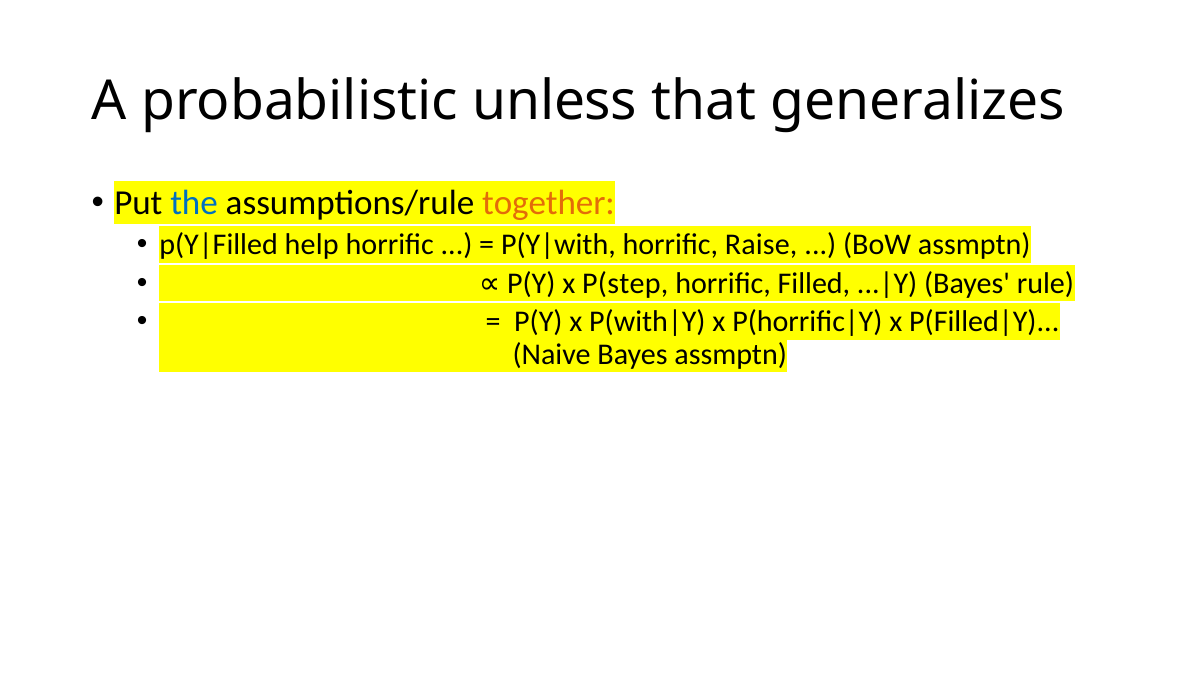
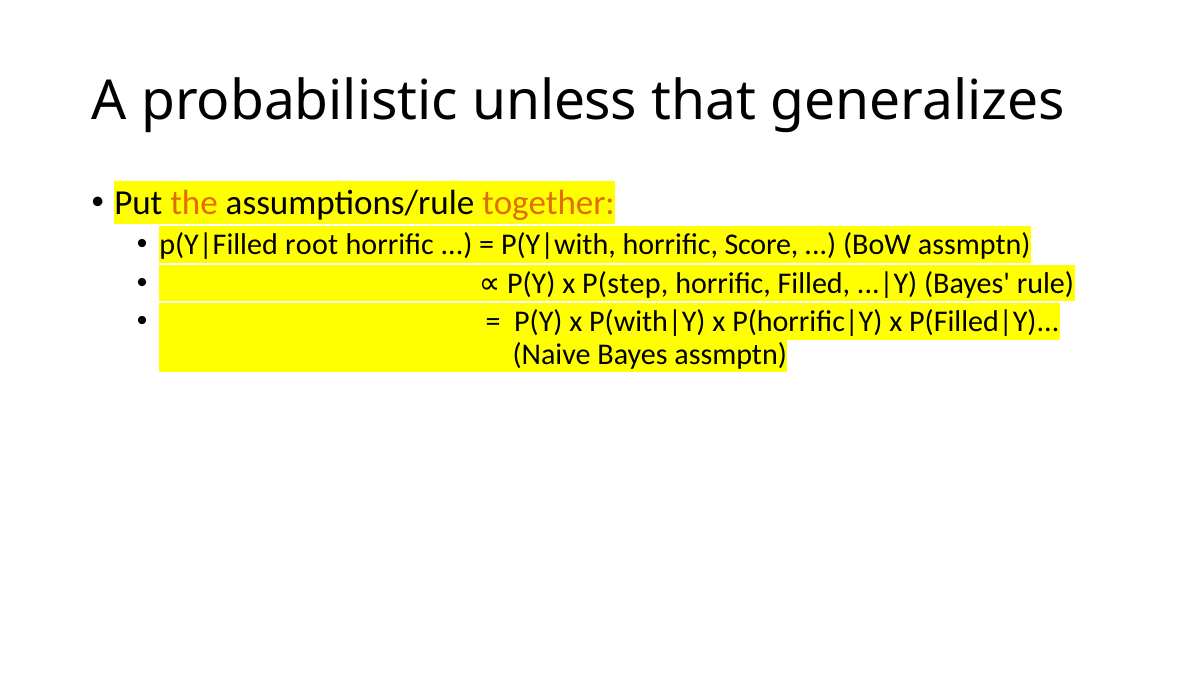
the colour: blue -> orange
help: help -> root
Raise: Raise -> Score
